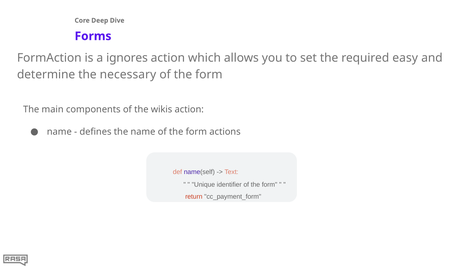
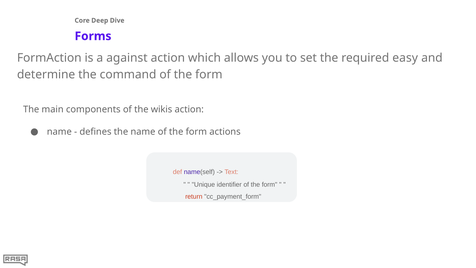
ignores: ignores -> against
necessary: necessary -> command
